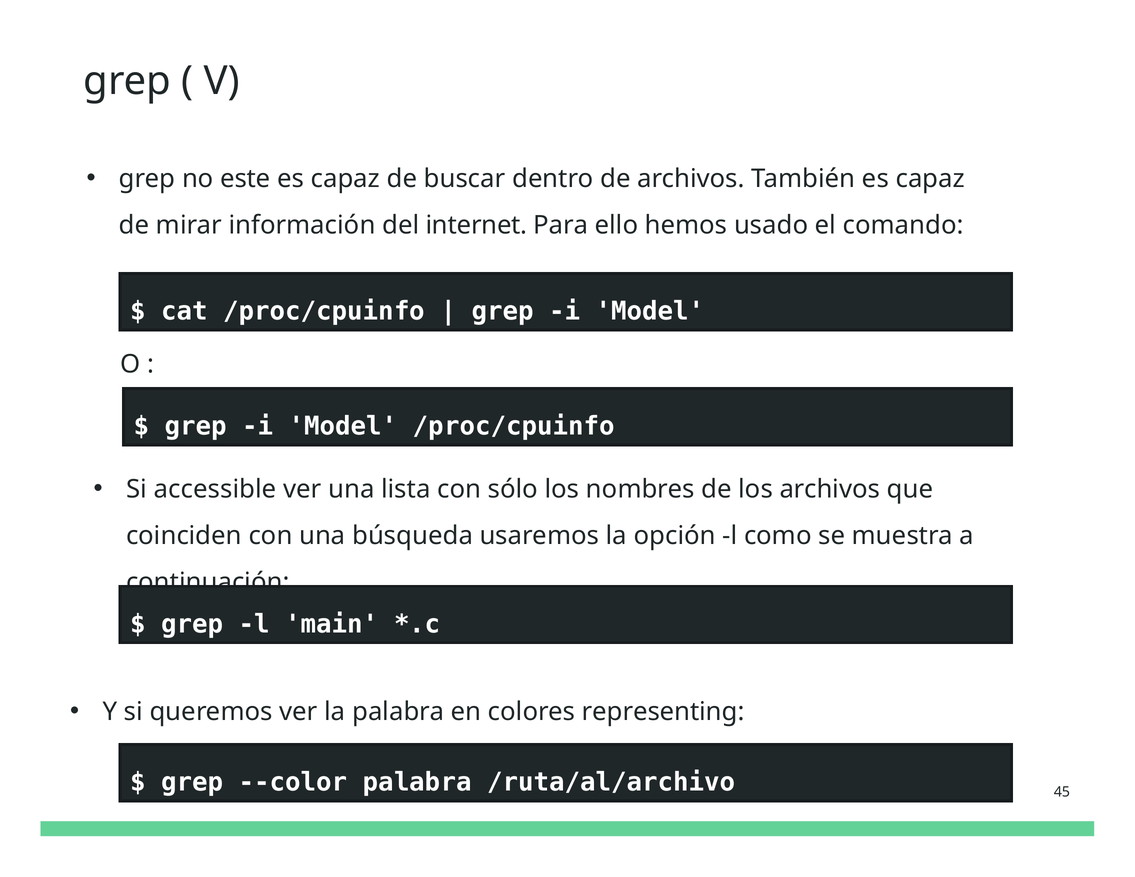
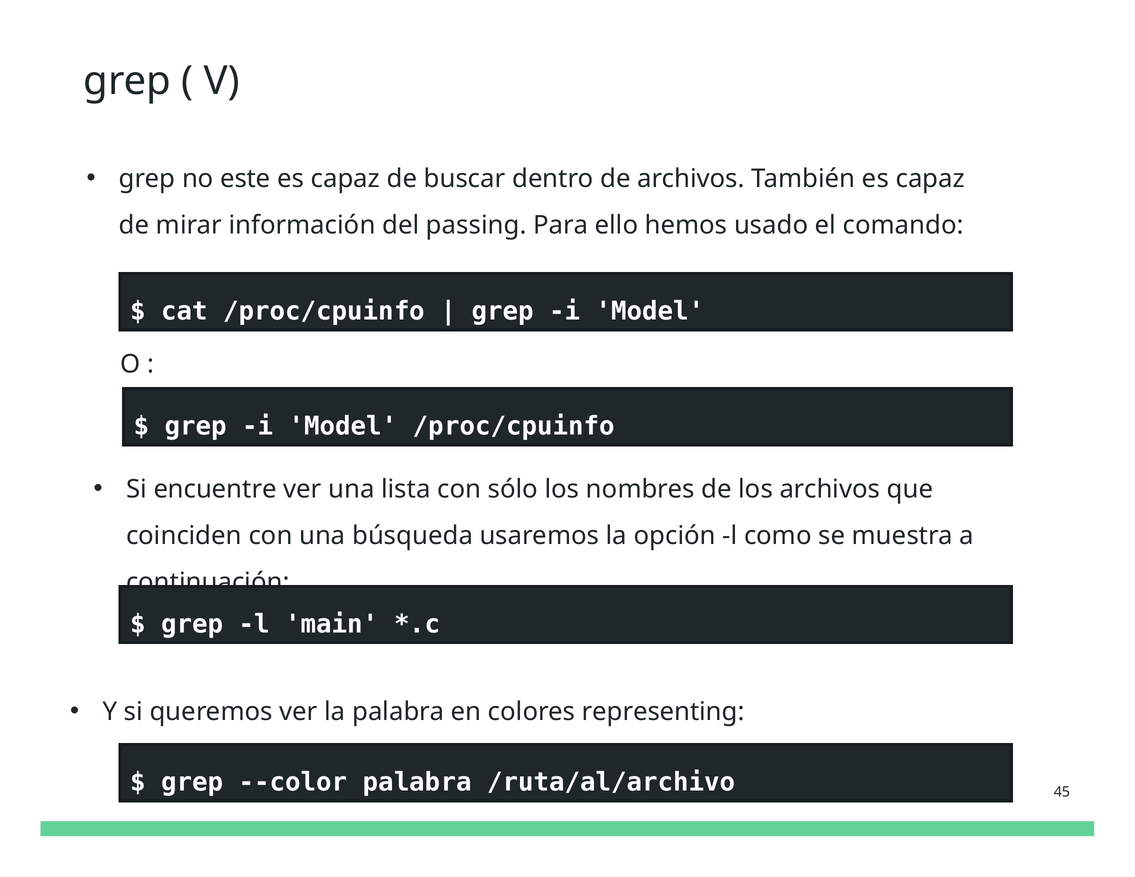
internet: internet -> passing
accessible: accessible -> encuentre
